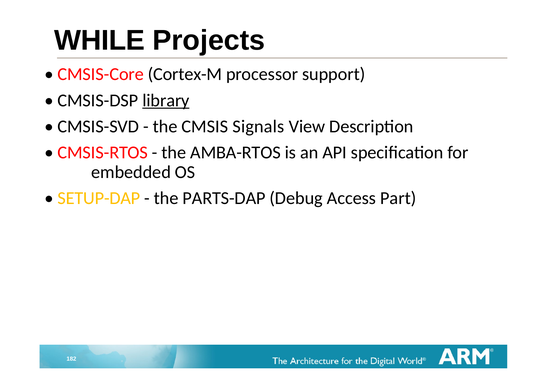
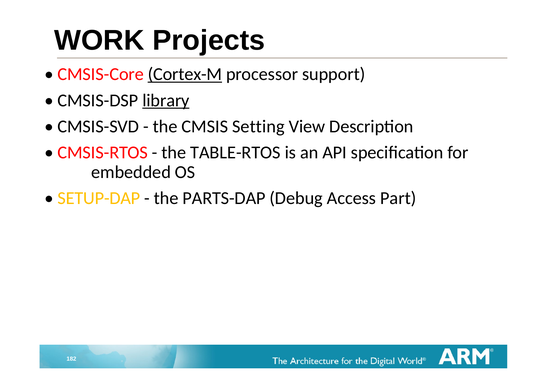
WHILE: WHILE -> WORK
Cortex-M underline: none -> present
Signals: Signals -> Setting
AMBA-RTOS: AMBA-RTOS -> TABLE-RTOS
